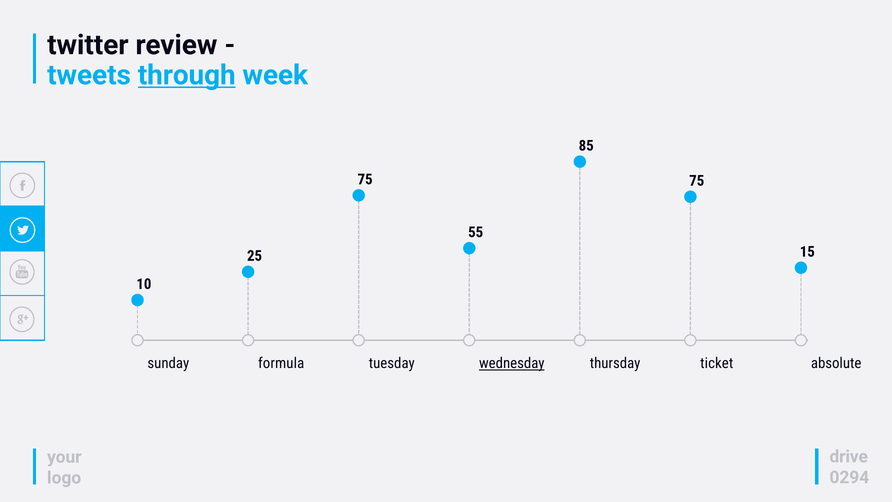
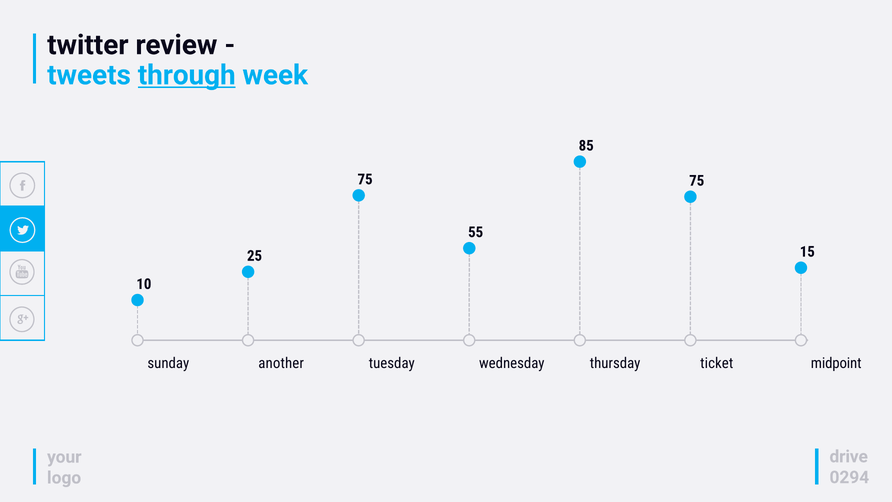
formula: formula -> another
wednesday underline: present -> none
absolute: absolute -> midpoint
